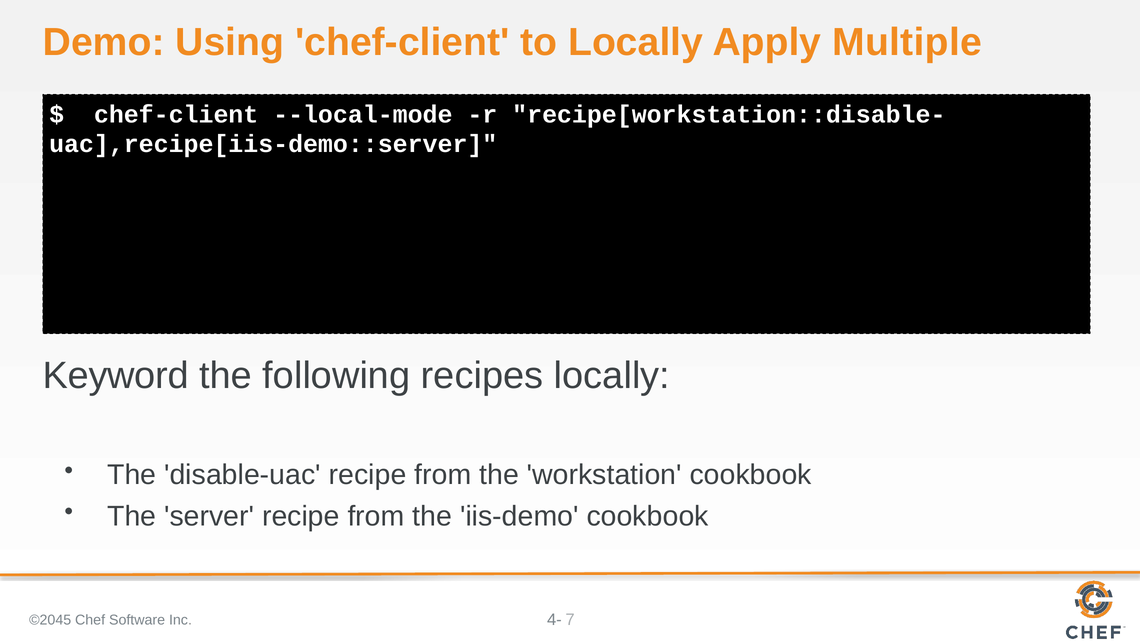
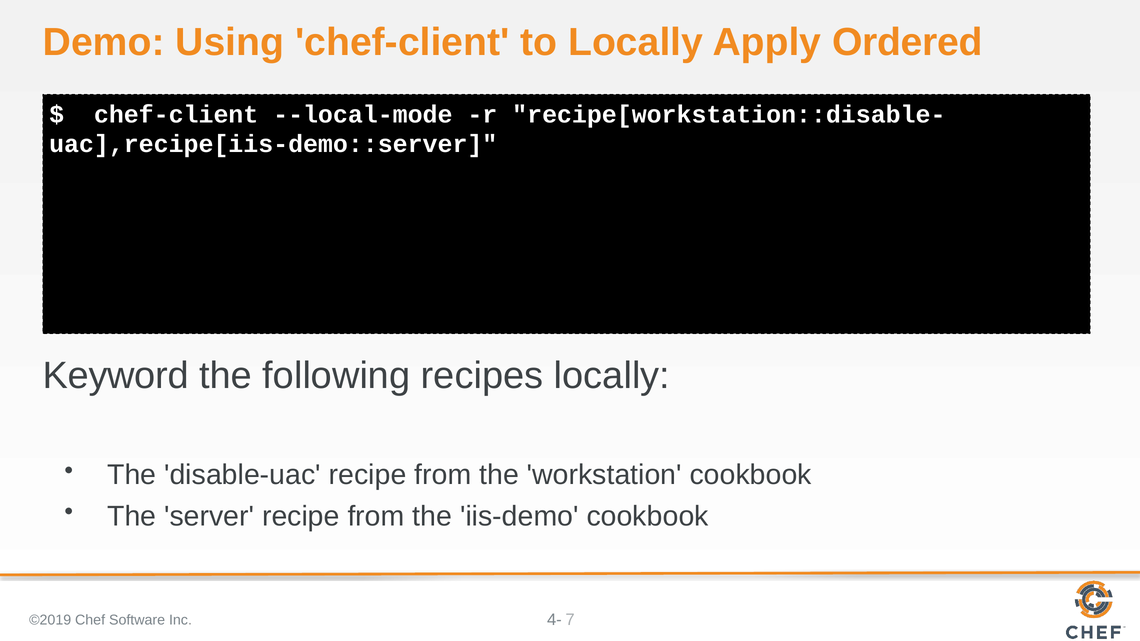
Multiple: Multiple -> Ordered
©2045: ©2045 -> ©2019
